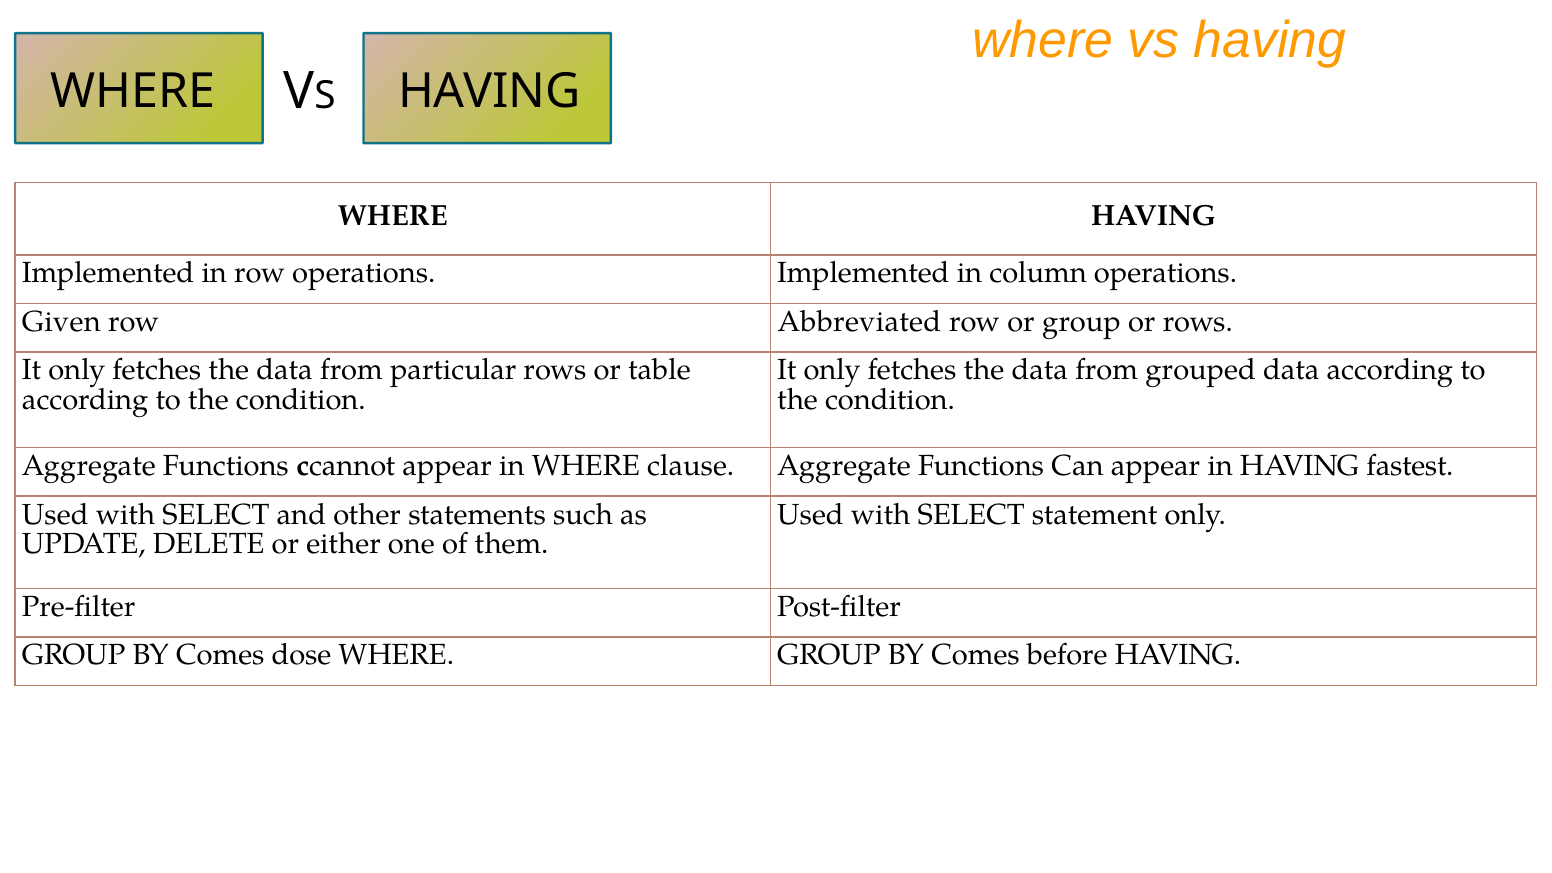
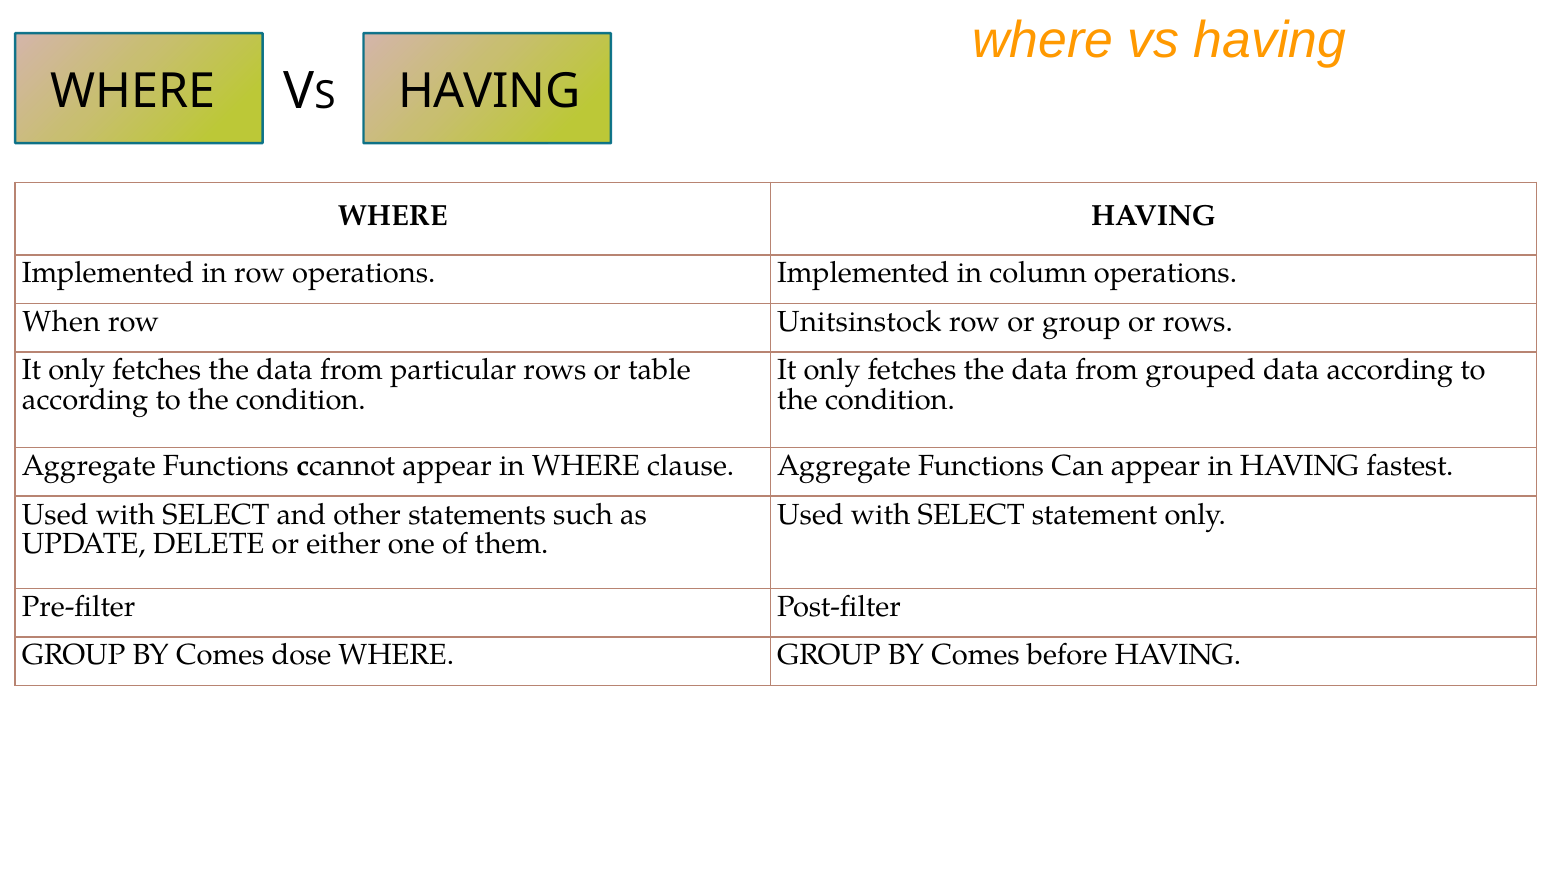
Given: Given -> When
Abbreviated: Abbreviated -> Unitsinstock
